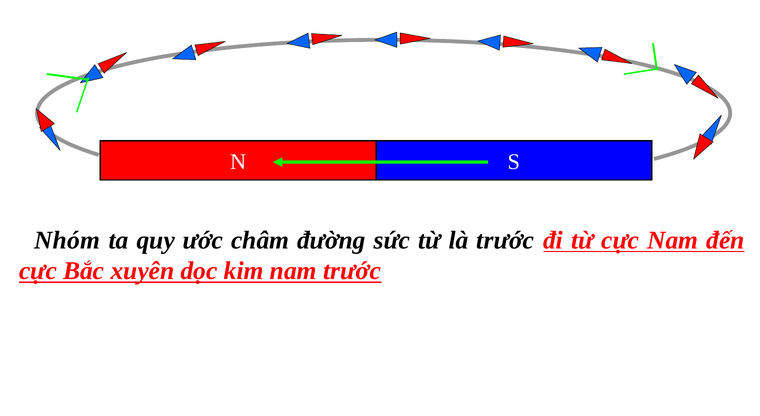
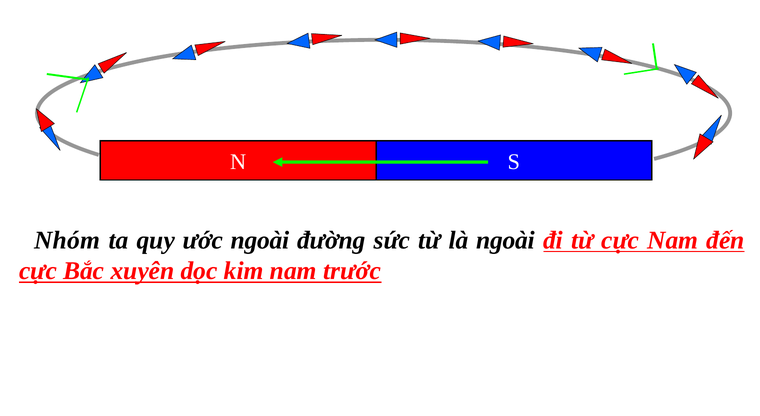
ước châm: châm -> ngoài
là trước: trước -> ngoài
